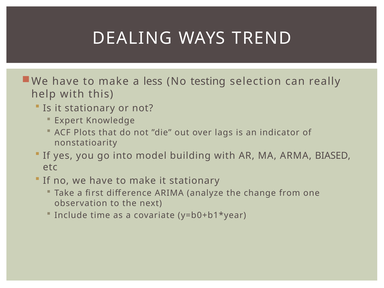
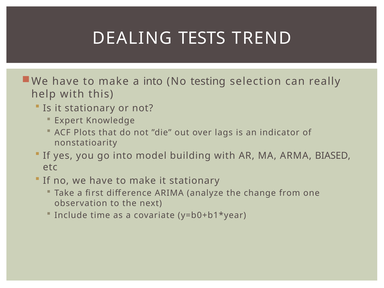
WAYS: WAYS -> TESTS
a less: less -> into
